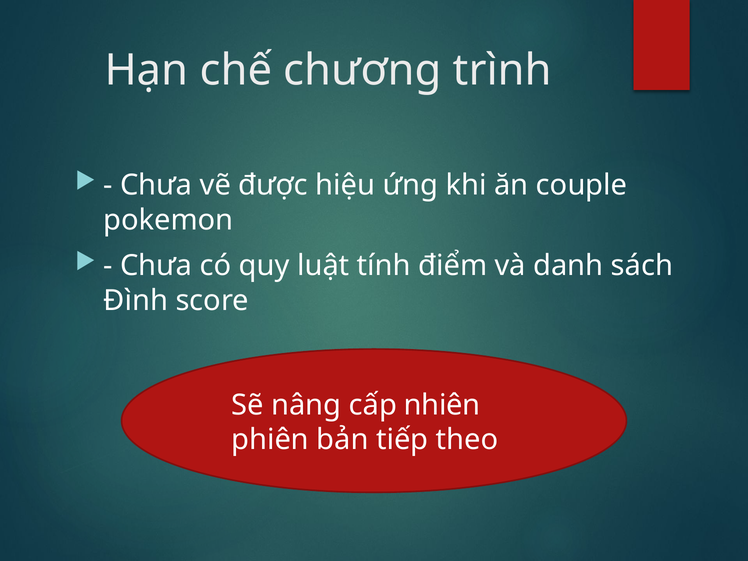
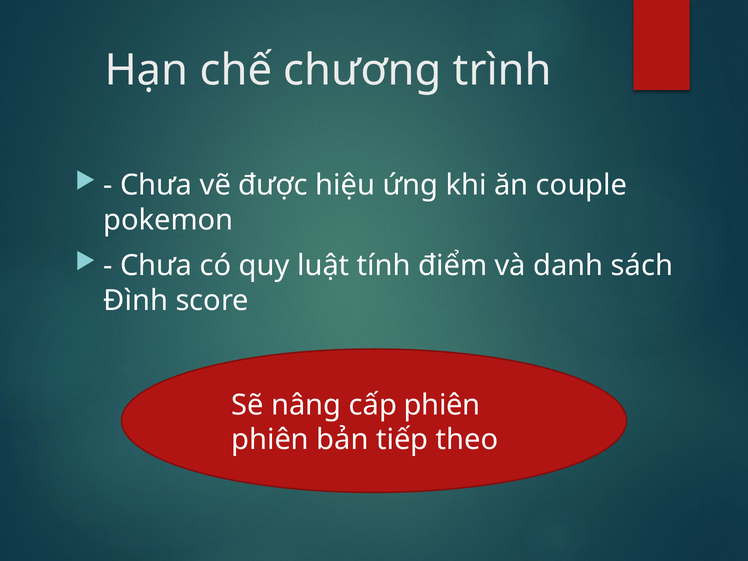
cấp nhiên: nhiên -> phiên
